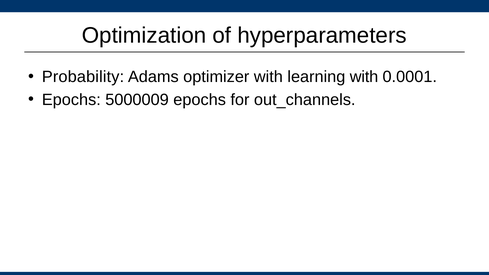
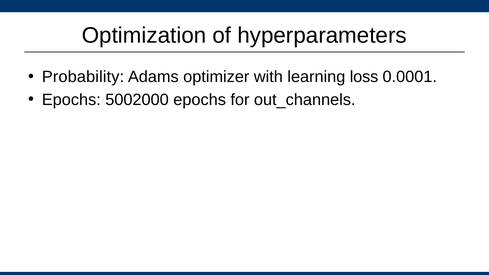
learning with: with -> loss
5000009: 5000009 -> 5002000
